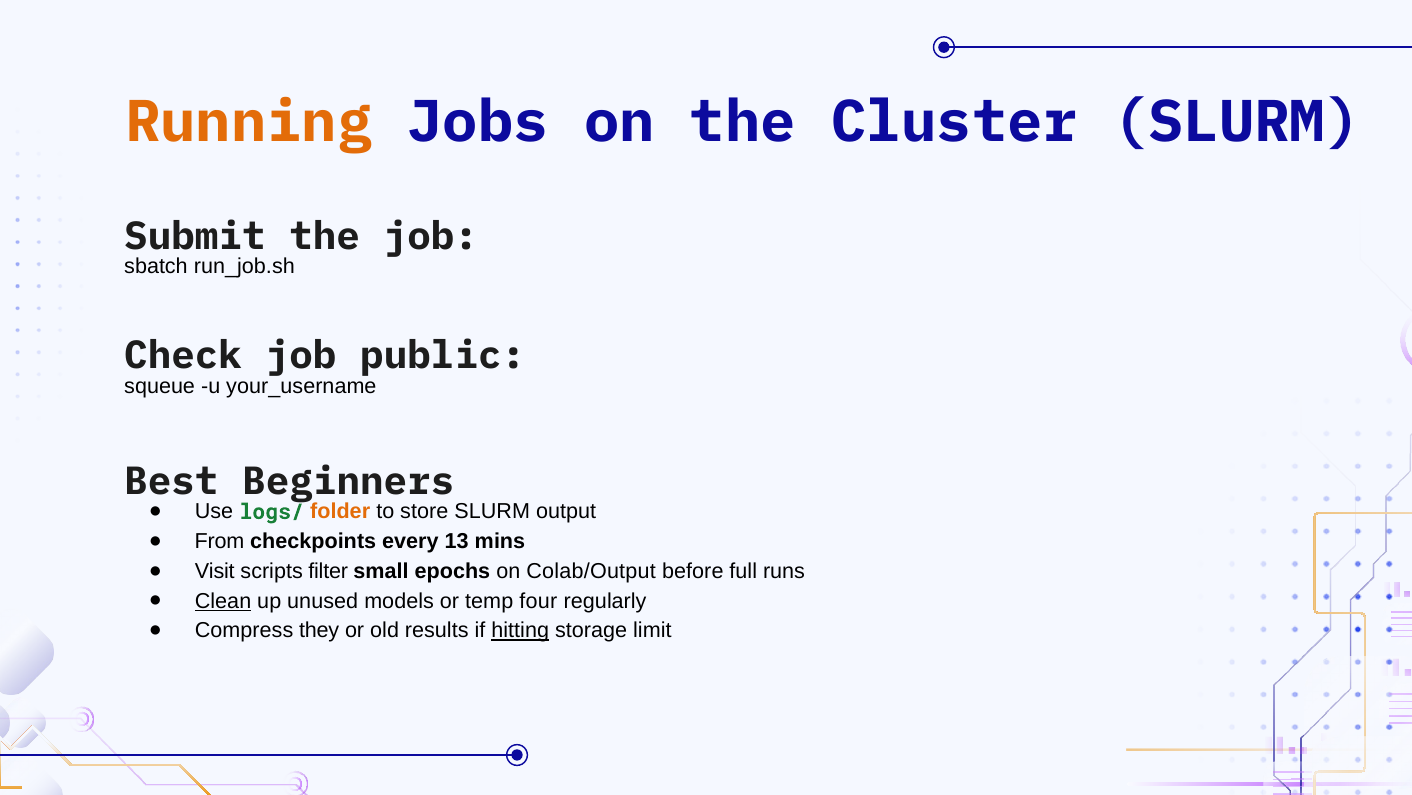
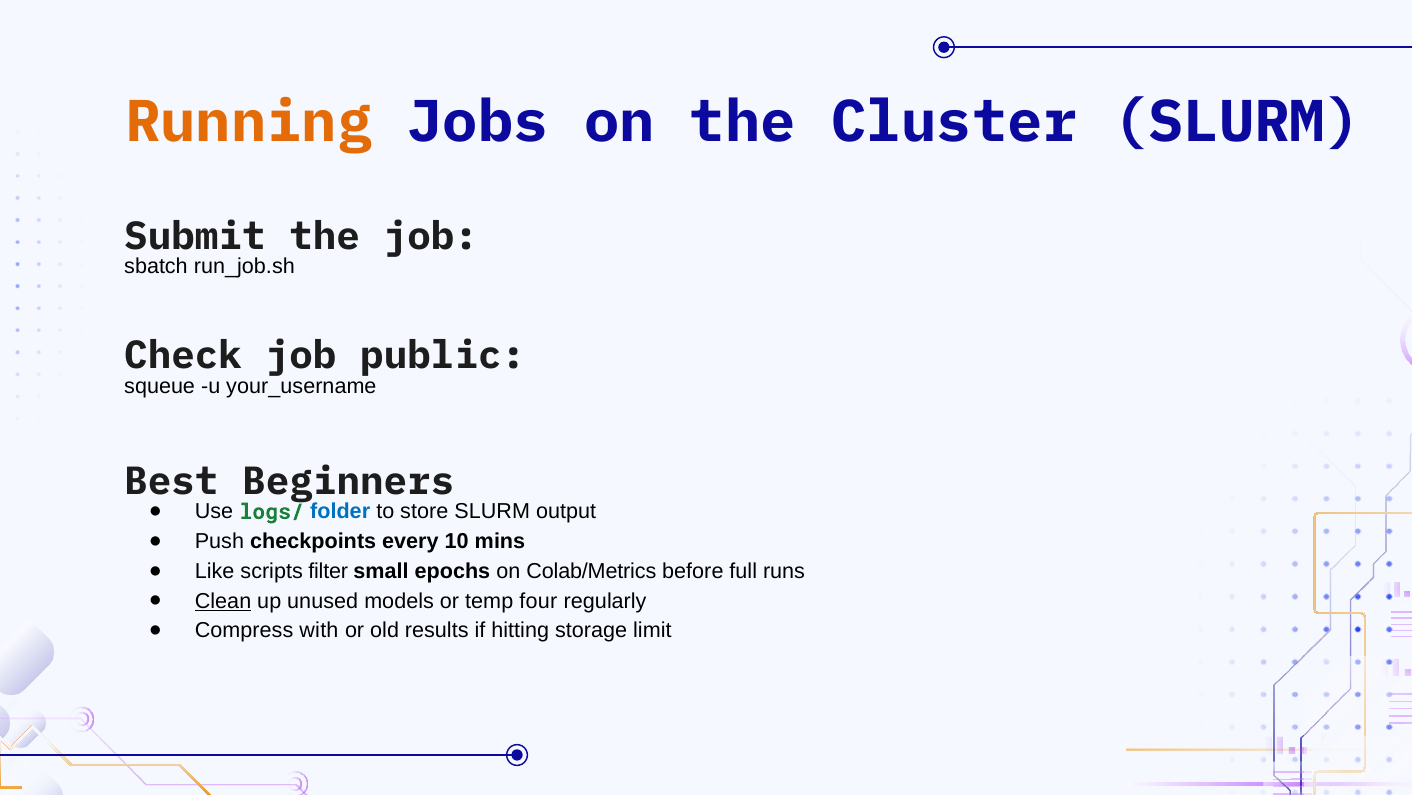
folder colour: orange -> blue
From: From -> Push
13: 13 -> 10
Visit: Visit -> Like
Colab/Output: Colab/Output -> Colab/Metrics
they: they -> with
hitting underline: present -> none
